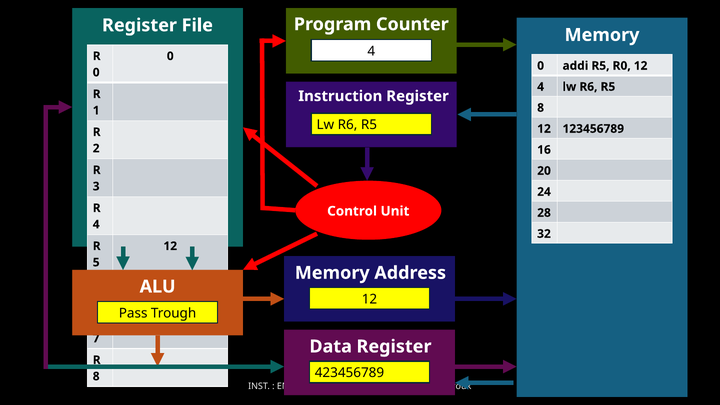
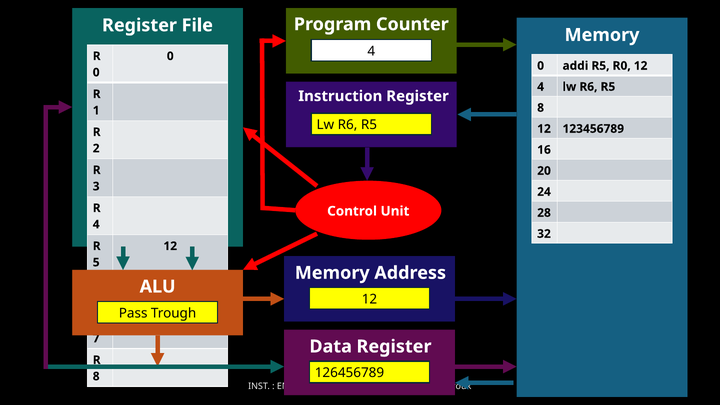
423456789: 423456789 -> 126456789
